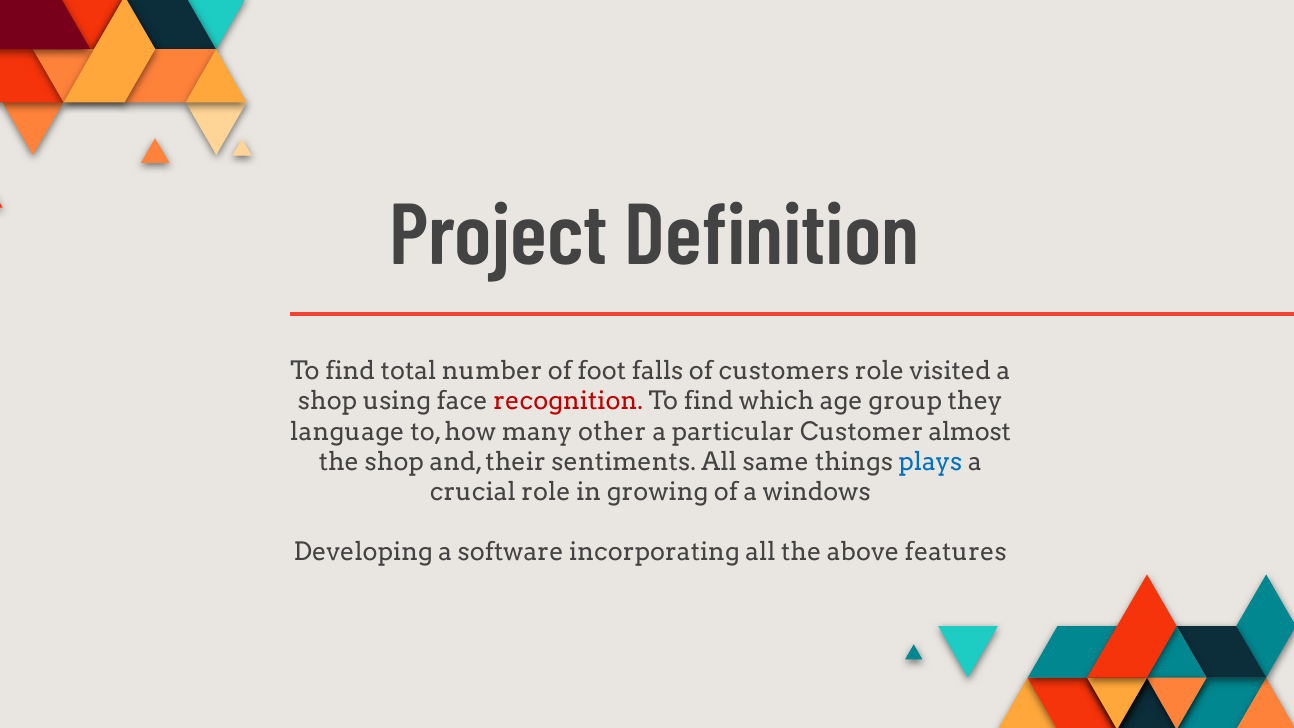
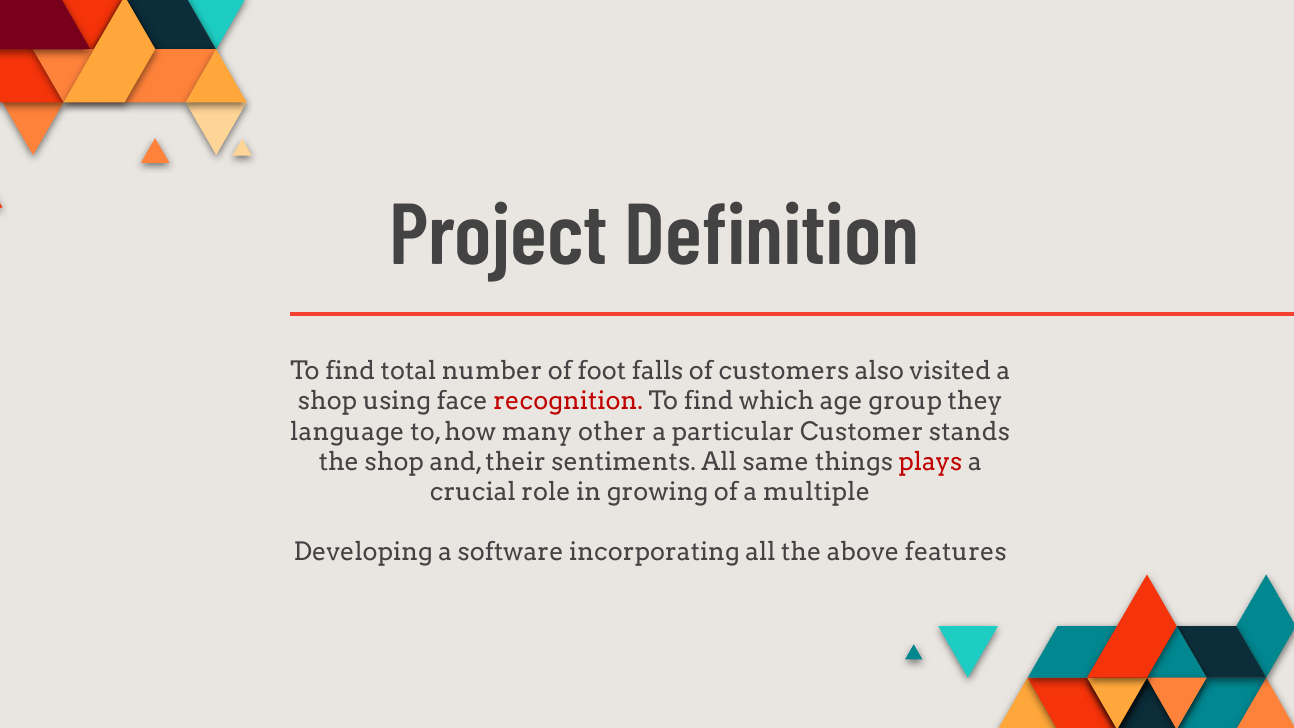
customers role: role -> also
almost: almost -> stands
plays colour: blue -> red
windows: windows -> multiple
